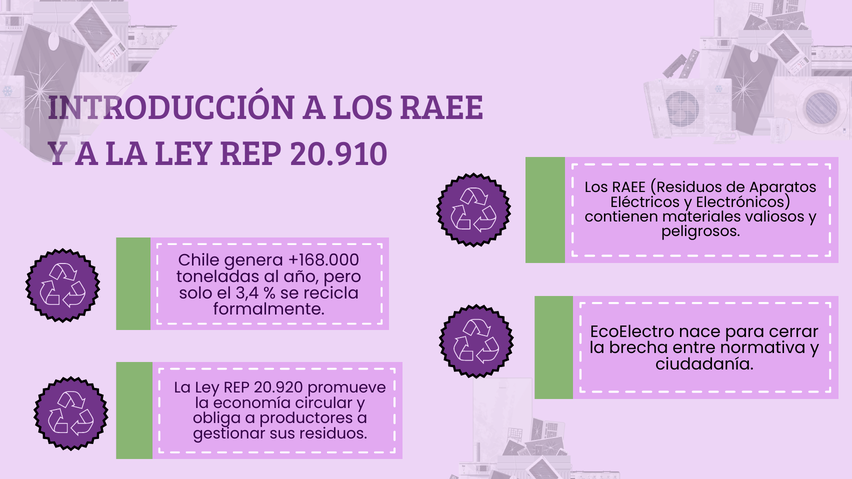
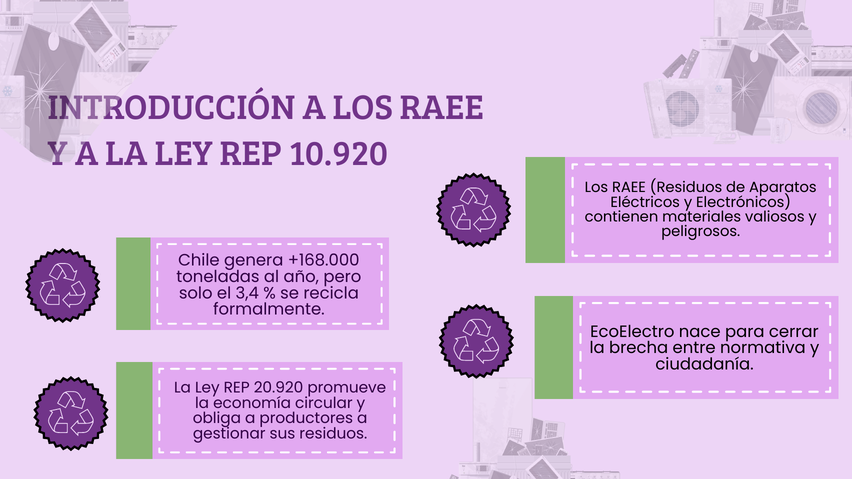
20.910: 20.910 -> 10.920
